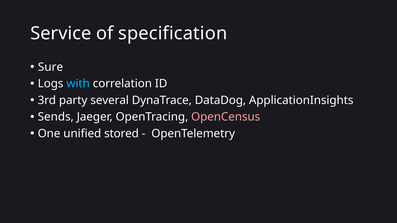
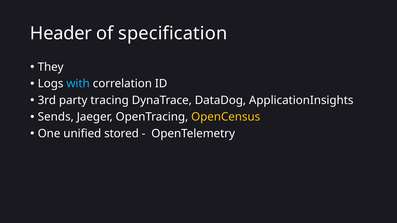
Service: Service -> Header
Sure: Sure -> They
several: several -> tracing
OpenCensus colour: pink -> yellow
